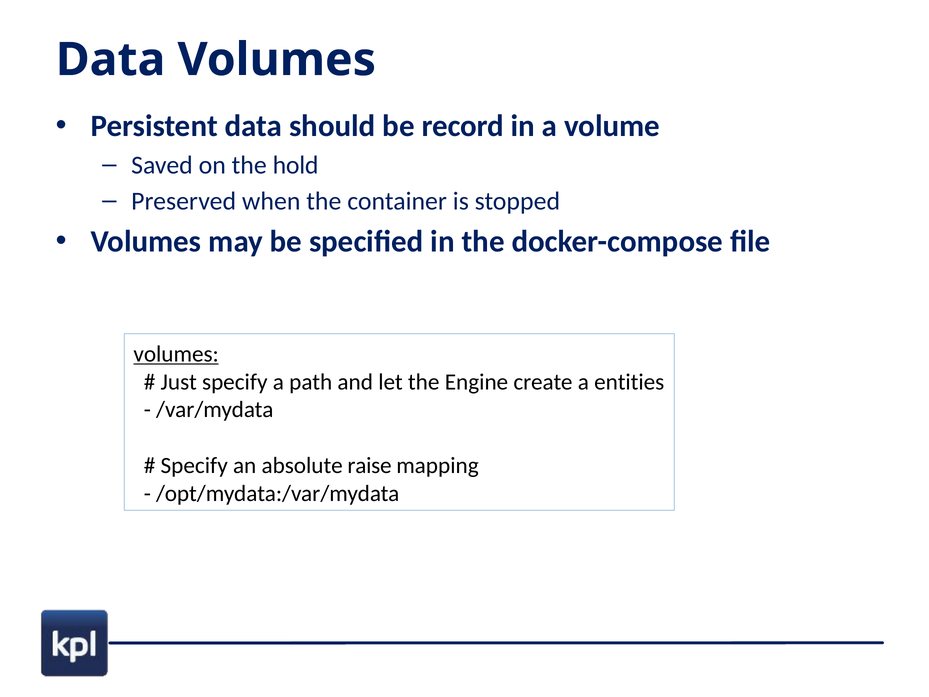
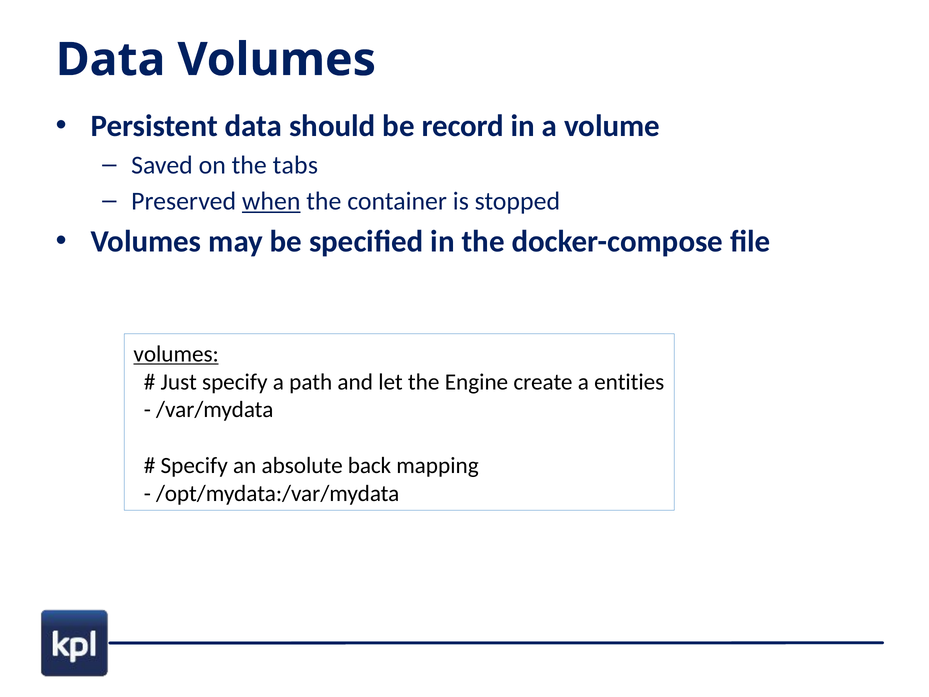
hold: hold -> tabs
when underline: none -> present
raise: raise -> back
